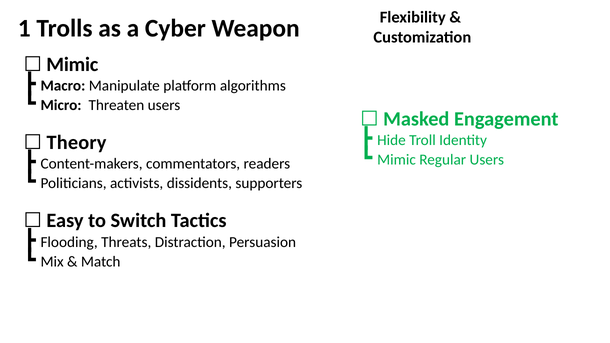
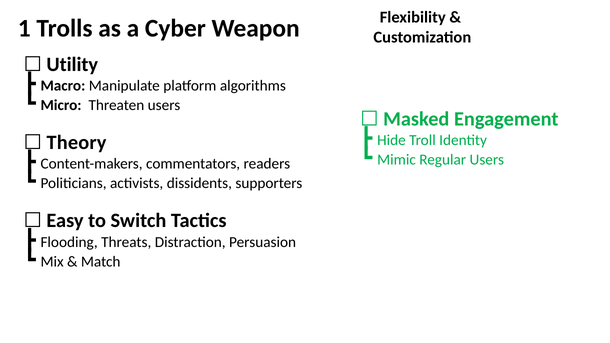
Mimic at (72, 65): Mimic -> Utility
